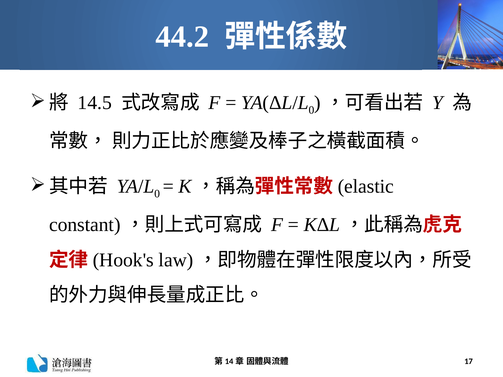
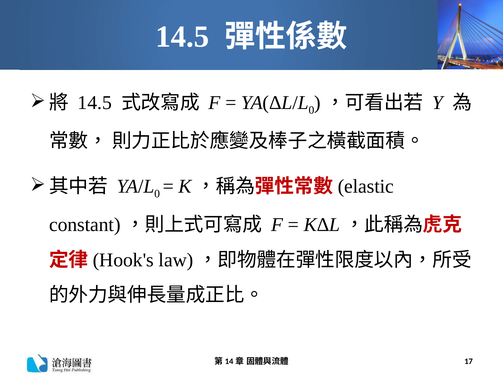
44.2 at (182, 37): 44.2 -> 14.5
